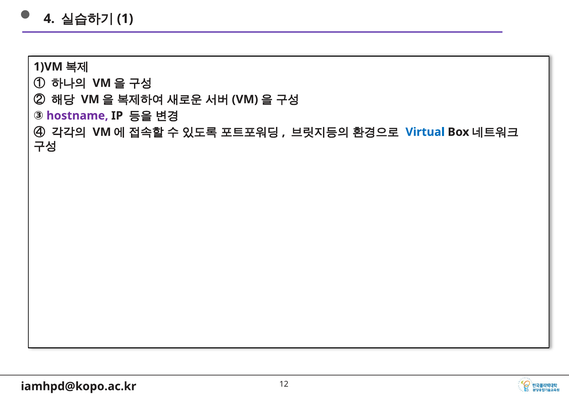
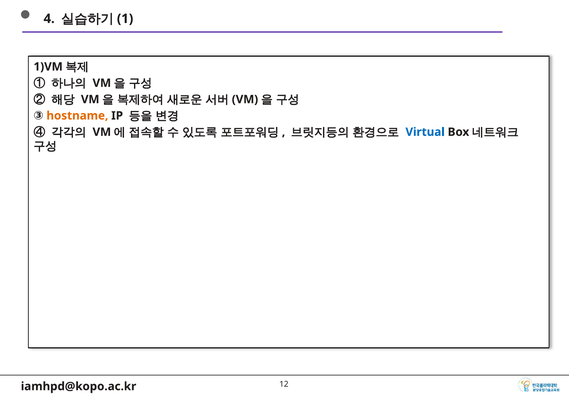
hostname colour: purple -> orange
